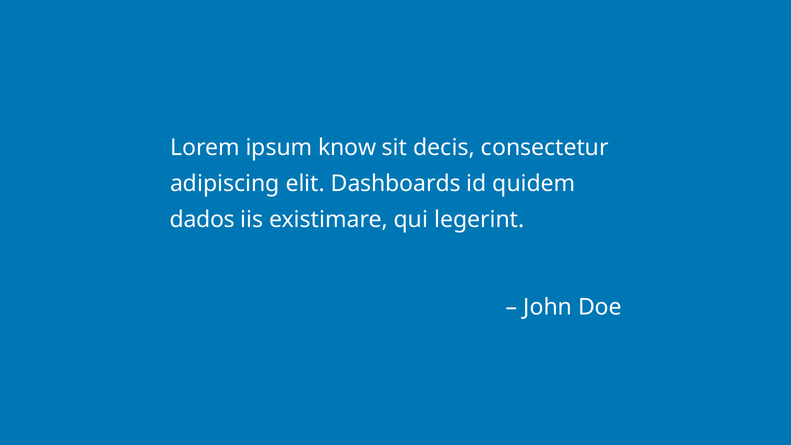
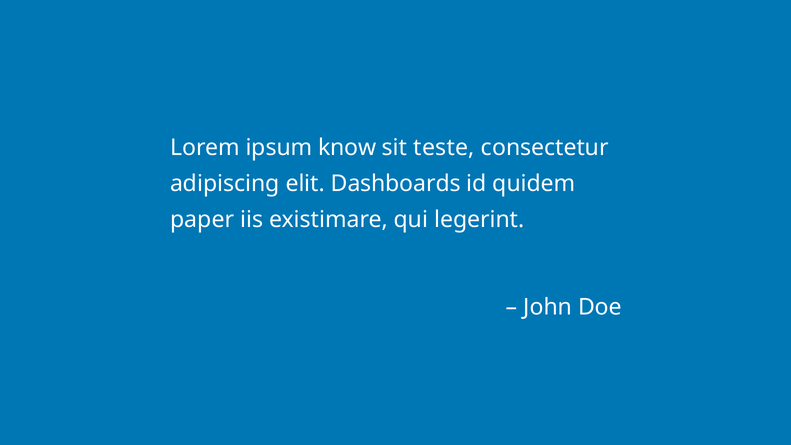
decis: decis -> teste
dados: dados -> paper
